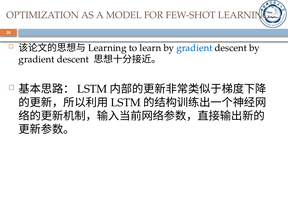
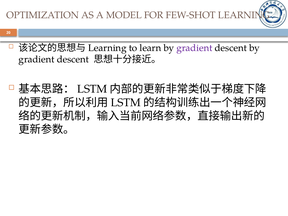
gradient at (194, 48) colour: blue -> purple
